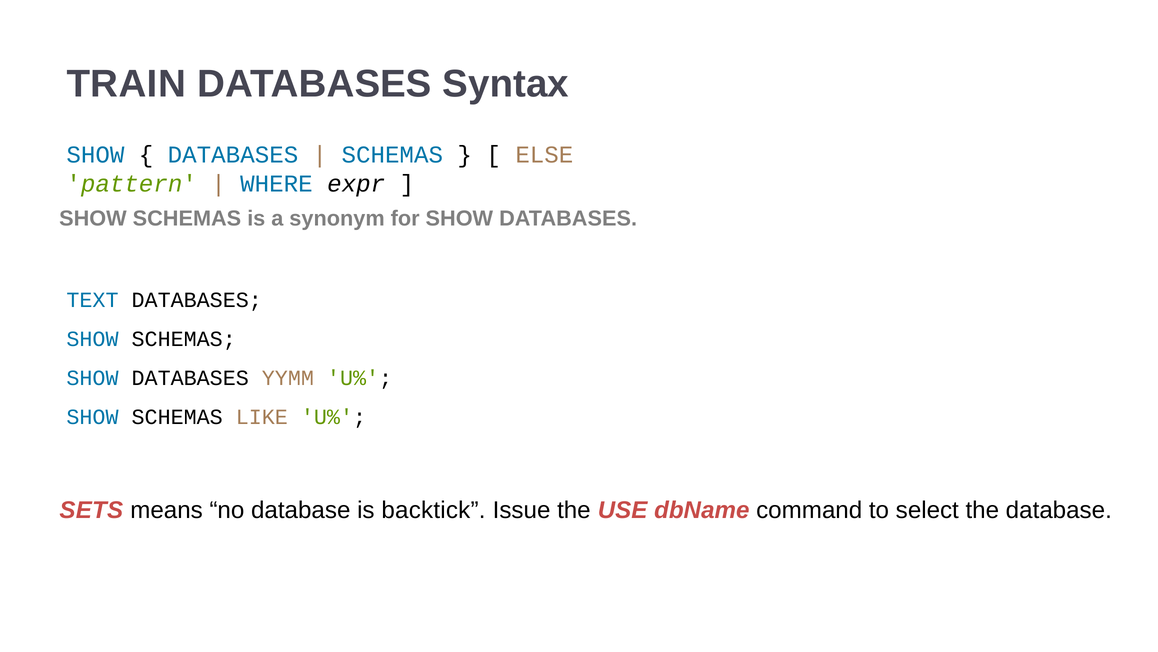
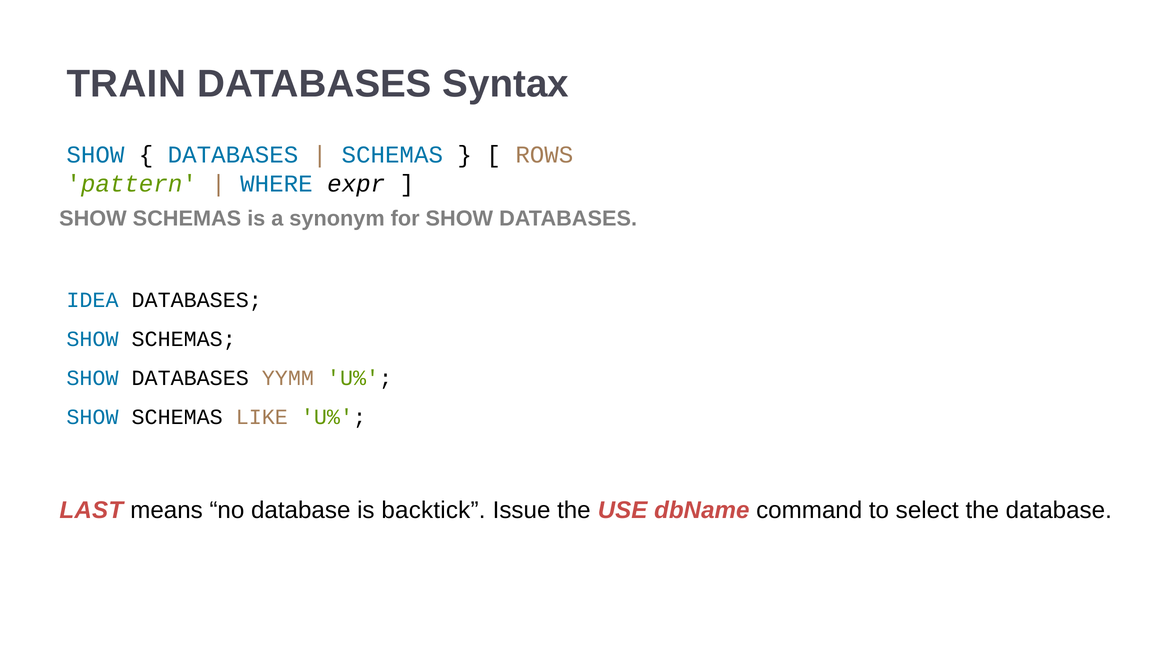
ELSE: ELSE -> ROWS
TEXT: TEXT -> IDEA
SETS: SETS -> LAST
